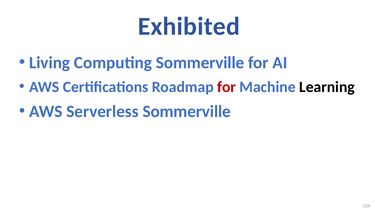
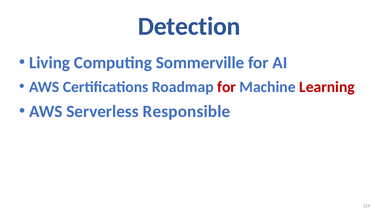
Exhibited: Exhibited -> Detection
Learning colour: black -> red
Serverless Sommerville: Sommerville -> Responsible
